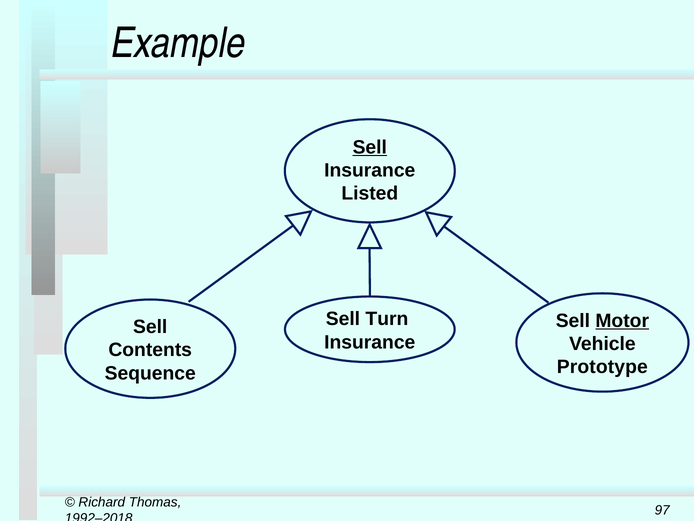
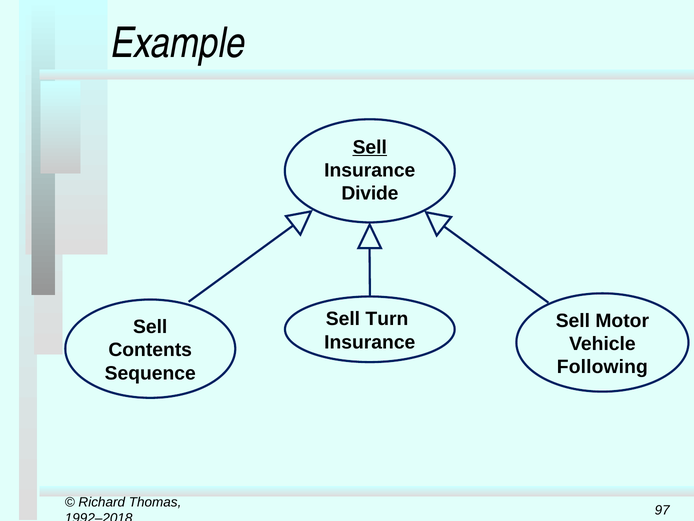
Listed: Listed -> Divide
Motor underline: present -> none
Prototype: Prototype -> Following
